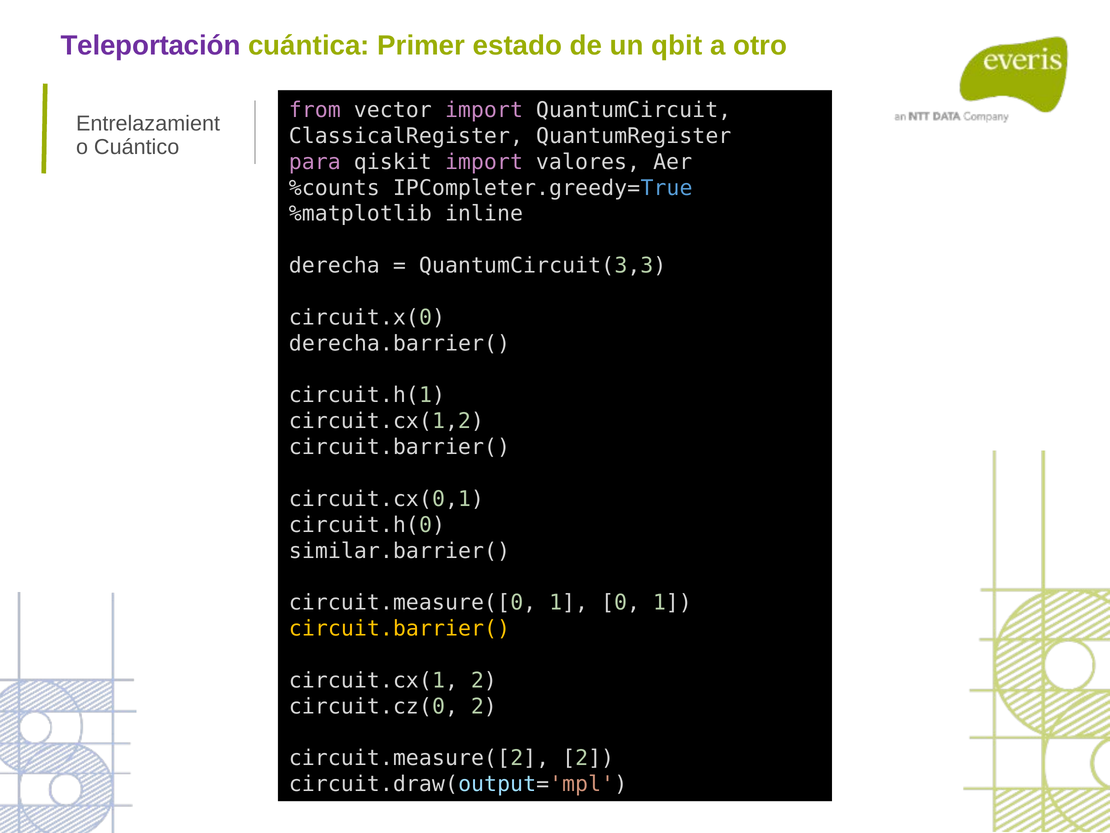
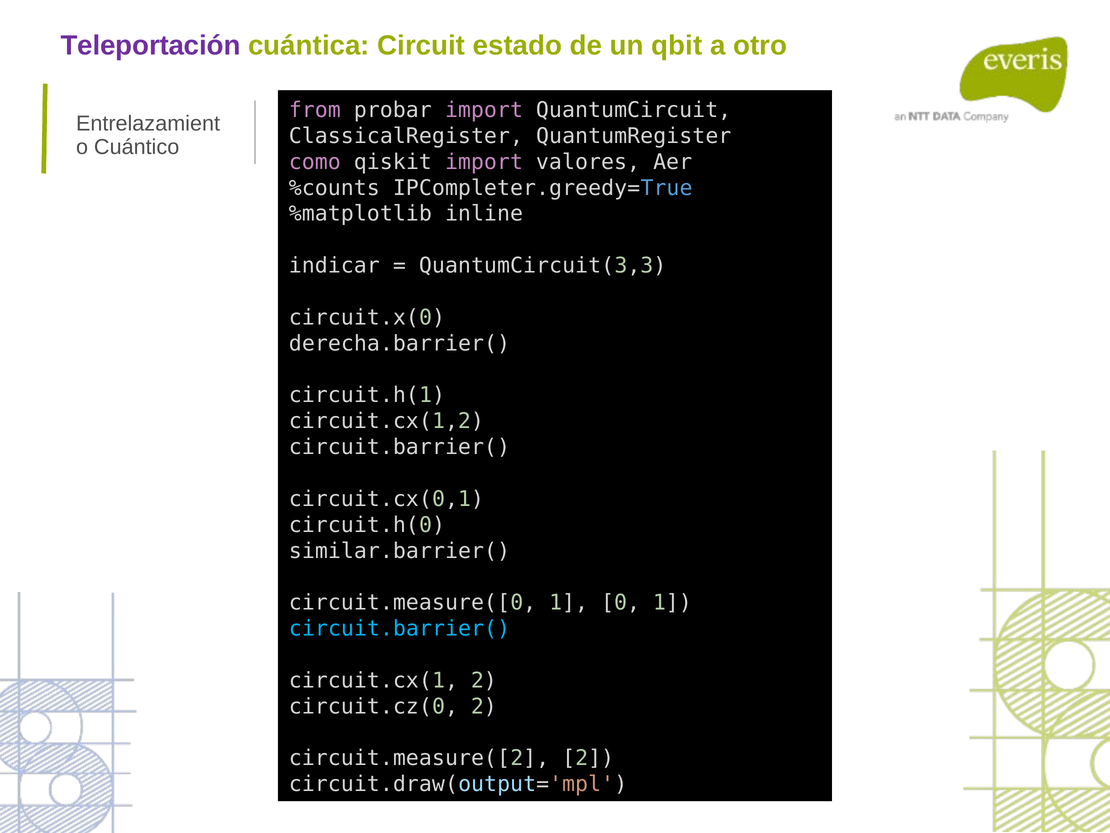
Primer: Primer -> Circuit
vector: vector -> probar
para: para -> como
derecha: derecha -> indicar
circuit.barrier( at (399, 628) colour: yellow -> light blue
